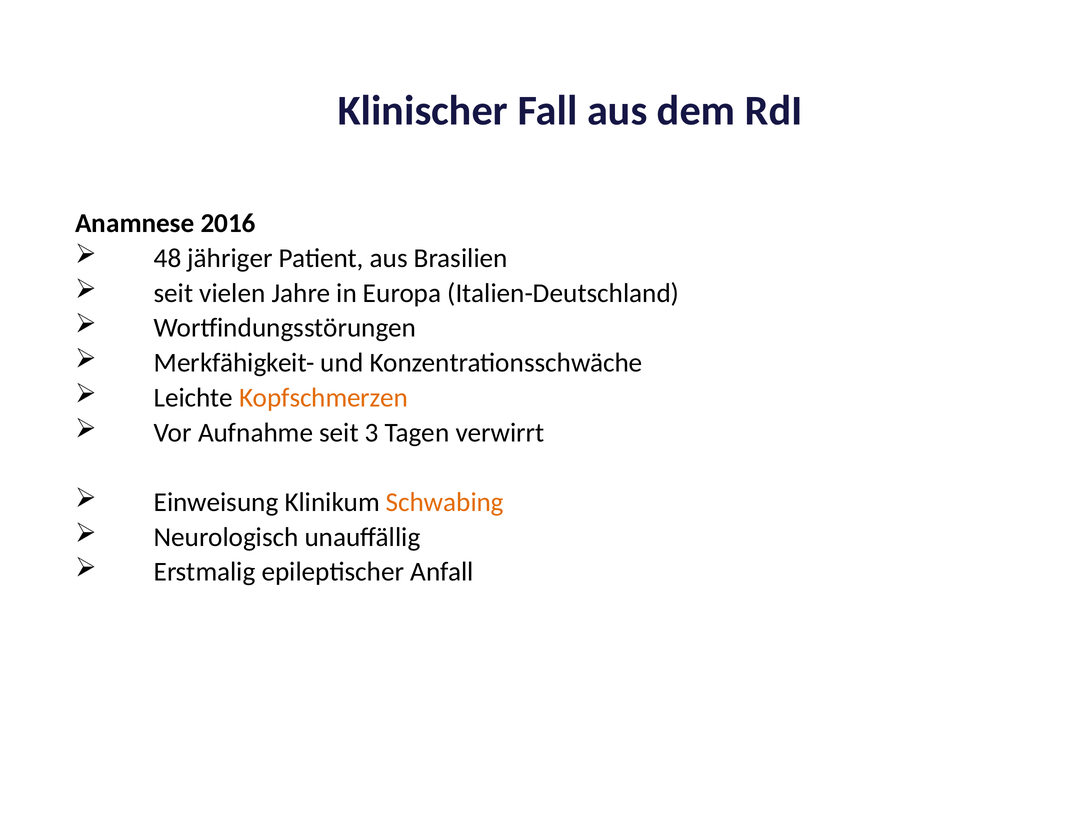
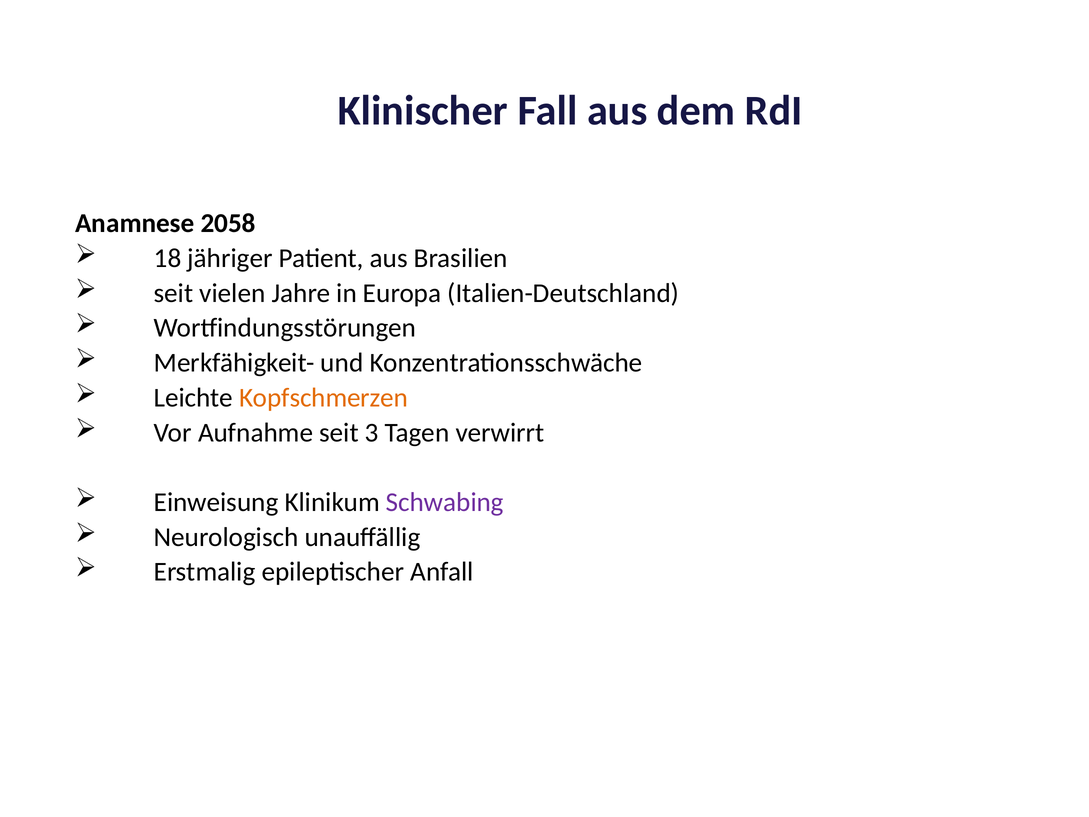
2016: 2016 -> 2058
48: 48 -> 18
Schwabing colour: orange -> purple
